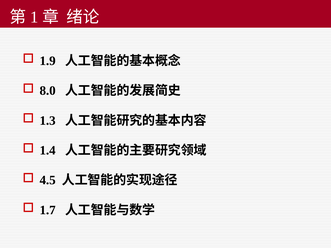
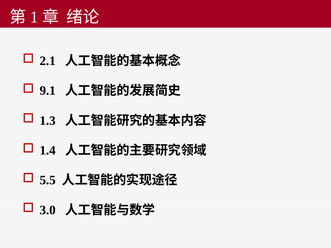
1.9: 1.9 -> 2.1
8.0: 8.0 -> 9.1
4.5: 4.5 -> 5.5
1.7: 1.7 -> 3.0
